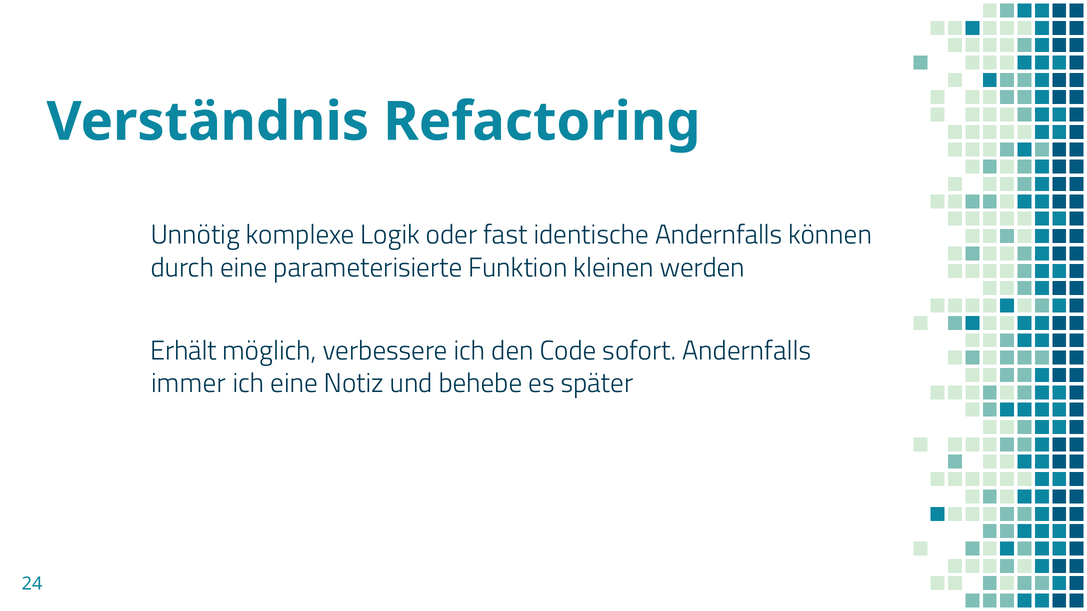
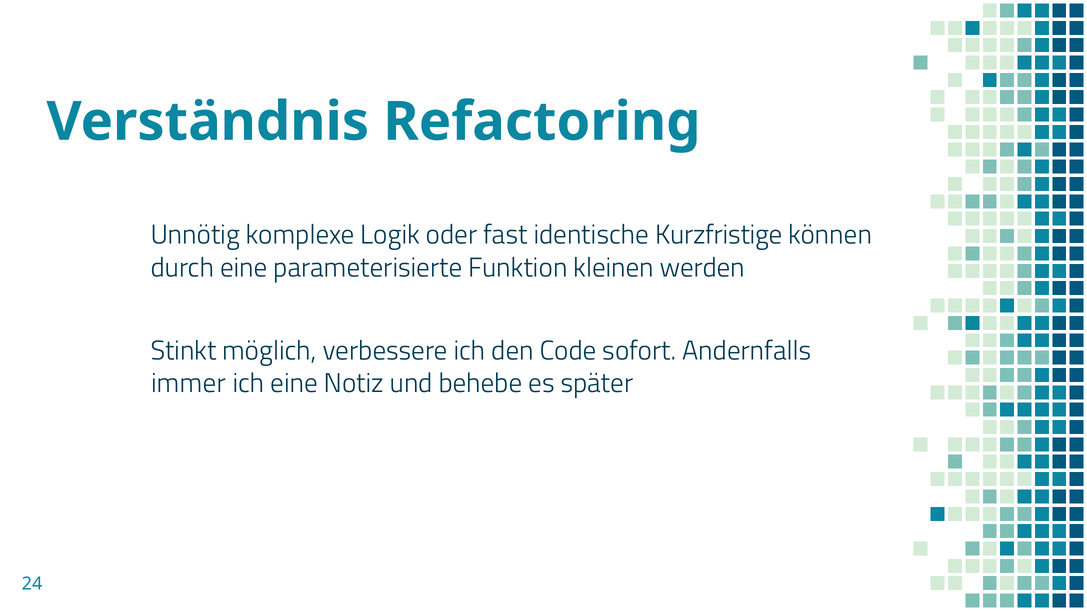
identische Andernfalls: Andernfalls -> Kurzfristige
Erhält: Erhält -> Stinkt
